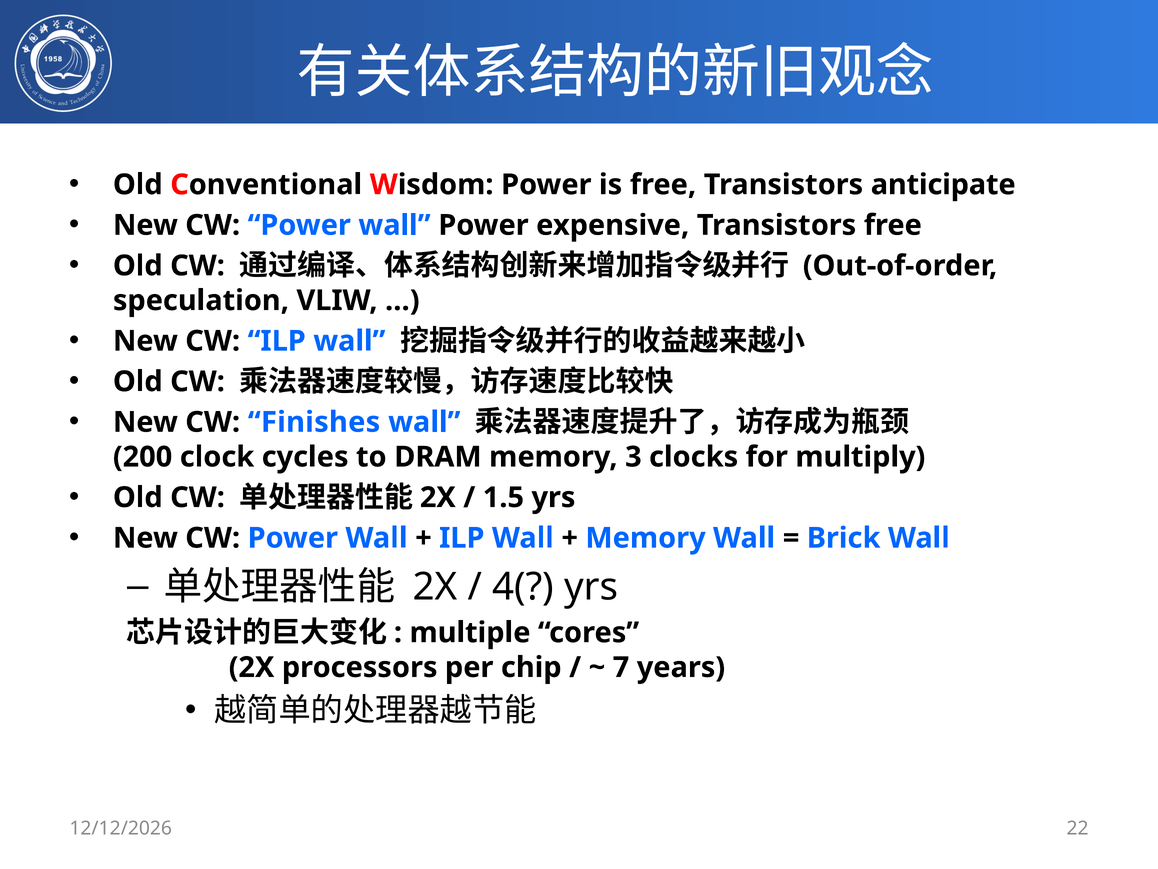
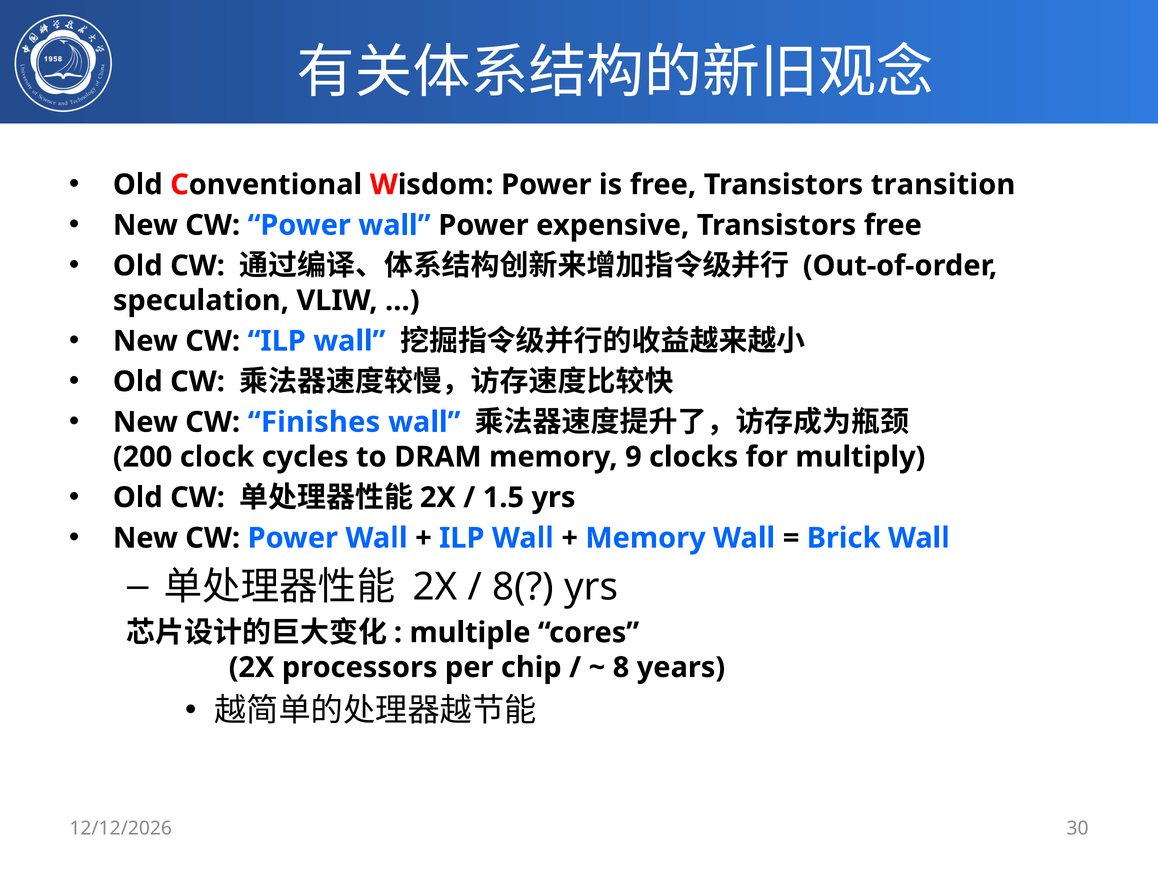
anticipate: anticipate -> transition
3: 3 -> 9
4(: 4( -> 8(
7: 7 -> 8
22: 22 -> 30
